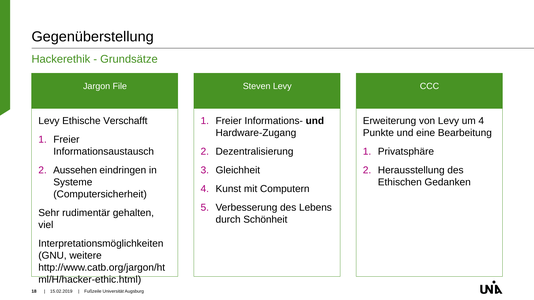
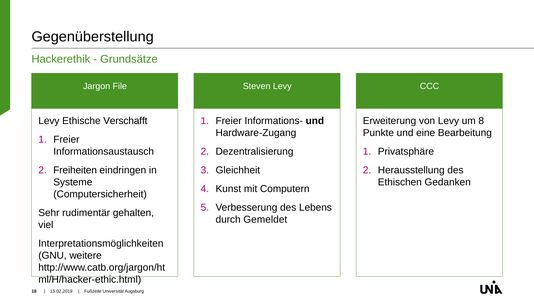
um 4: 4 -> 8
Aussehen: Aussehen -> Freiheiten
Schönheit: Schönheit -> Gemeldet
